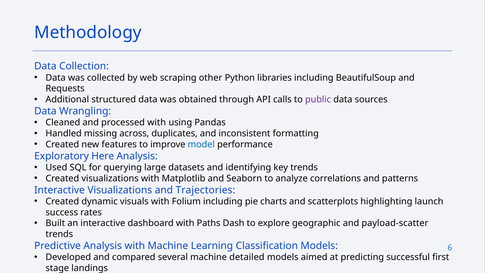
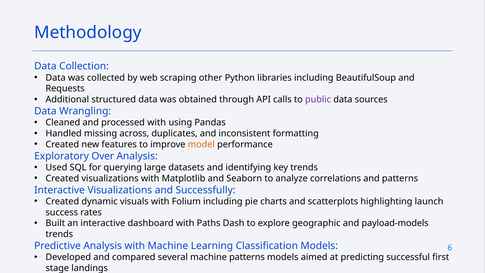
model at (201, 144) colour: blue -> orange
Here: Here -> Over
Trajectories: Trajectories -> Successfully
payload-scatter: payload-scatter -> payload-models
machine detailed: detailed -> patterns
